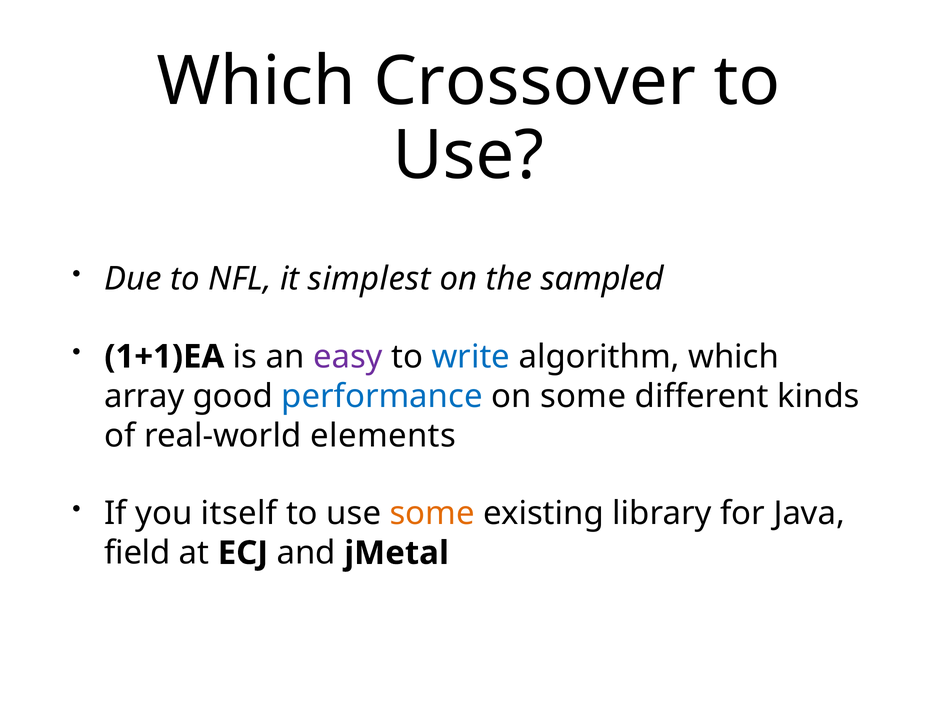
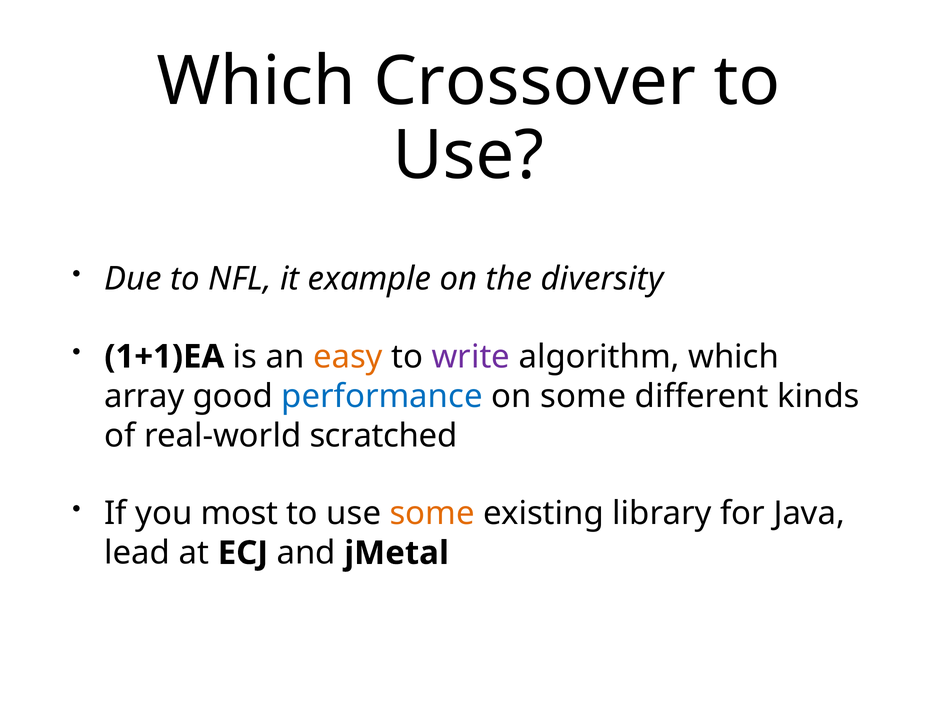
simplest: simplest -> example
sampled: sampled -> diversity
easy colour: purple -> orange
write colour: blue -> purple
elements: elements -> scratched
itself: itself -> most
field: field -> lead
